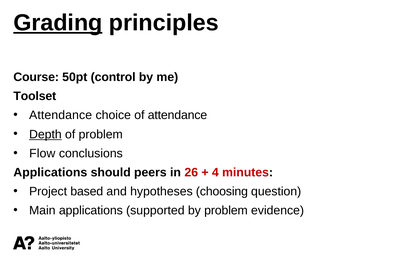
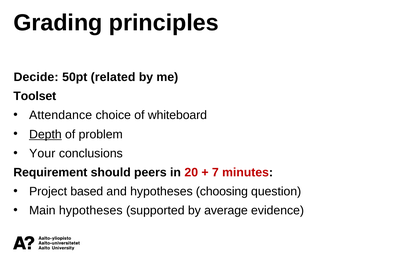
Grading underline: present -> none
Course: Course -> Decide
control: control -> related
of attendance: attendance -> whiteboard
Flow: Flow -> Your
Applications at (50, 172): Applications -> Requirement
26: 26 -> 20
4: 4 -> 7
Main applications: applications -> hypotheses
by problem: problem -> average
